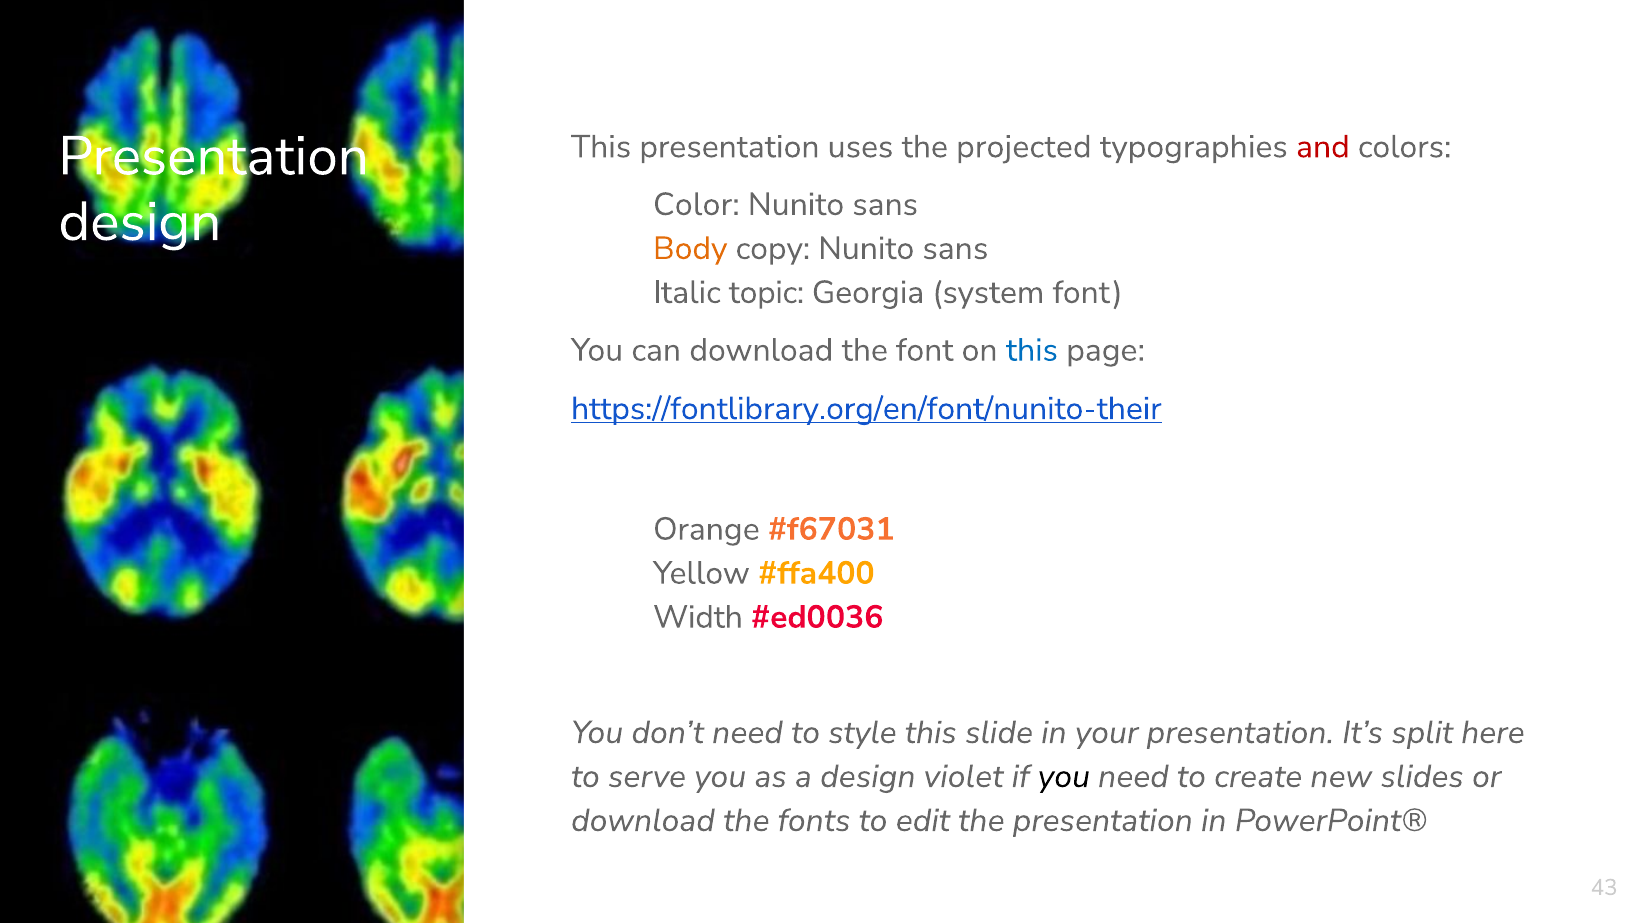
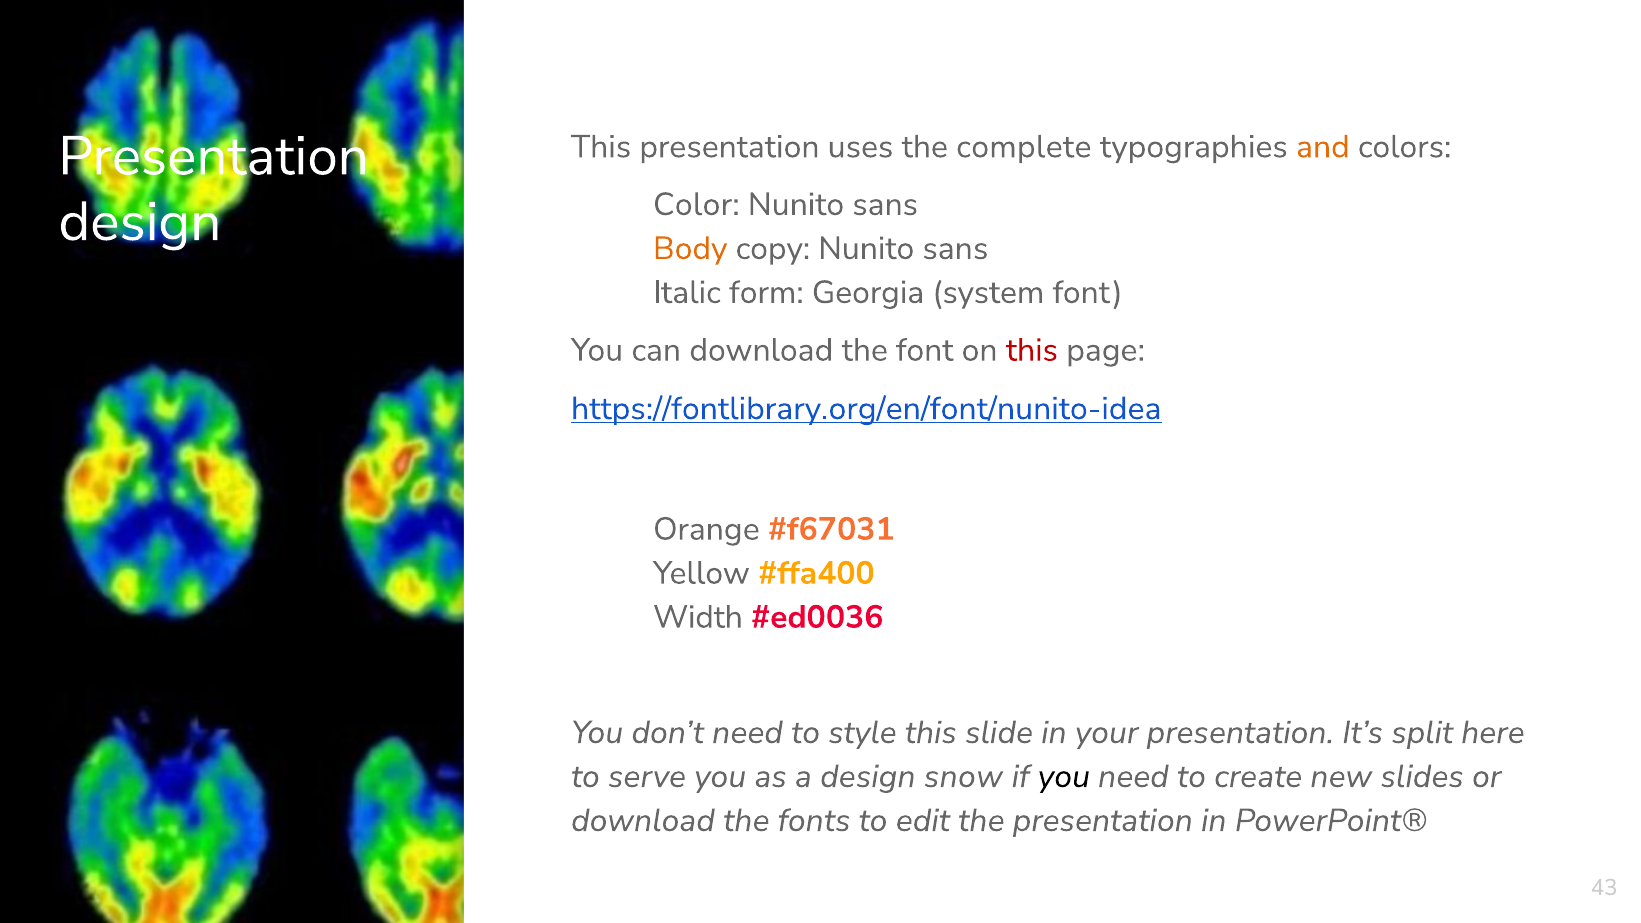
projected: projected -> complete
and colour: red -> orange
topic: topic -> form
this at (1032, 350) colour: blue -> red
https://fontlibrary.org/en/font/nunito-their: https://fontlibrary.org/en/font/nunito-their -> https://fontlibrary.org/en/font/nunito-idea
violet: violet -> snow
